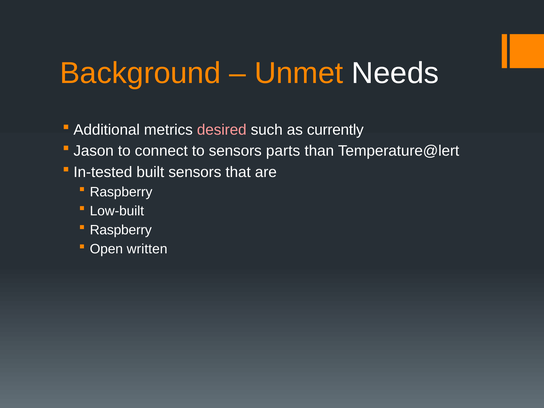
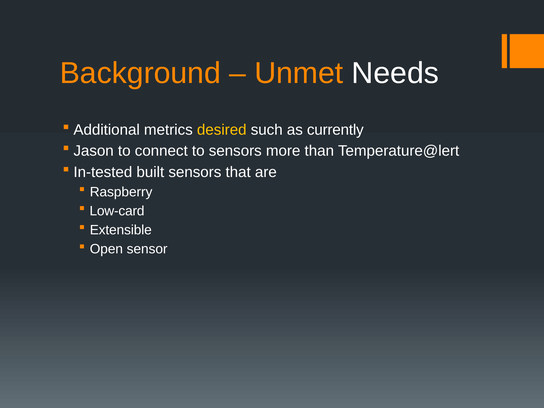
desired colour: pink -> yellow
parts: parts -> more
Low-built: Low-built -> Low-card
Raspberry at (121, 230): Raspberry -> Extensible
written: written -> sensor
